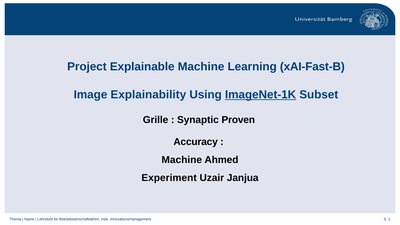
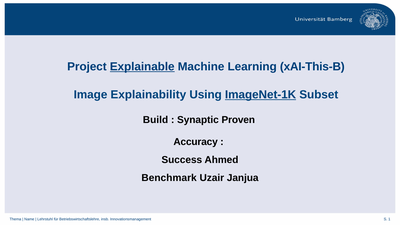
Explainable underline: none -> present
xAI-Fast-B: xAI-Fast-B -> xAI-This-B
Grille: Grille -> Build
Machine at (182, 160): Machine -> Success
Experiment: Experiment -> Benchmark
